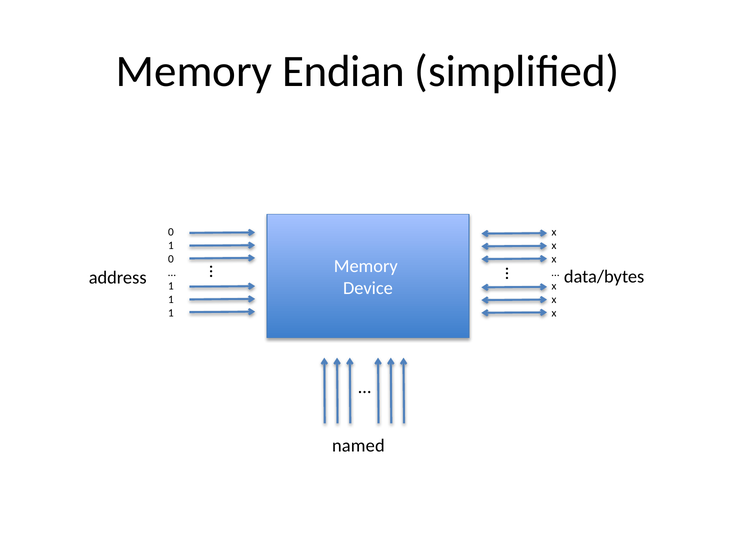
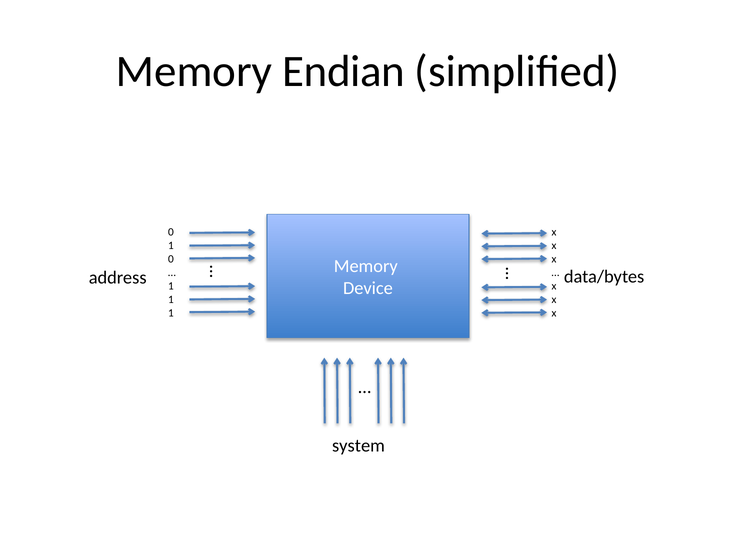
named: named -> system
